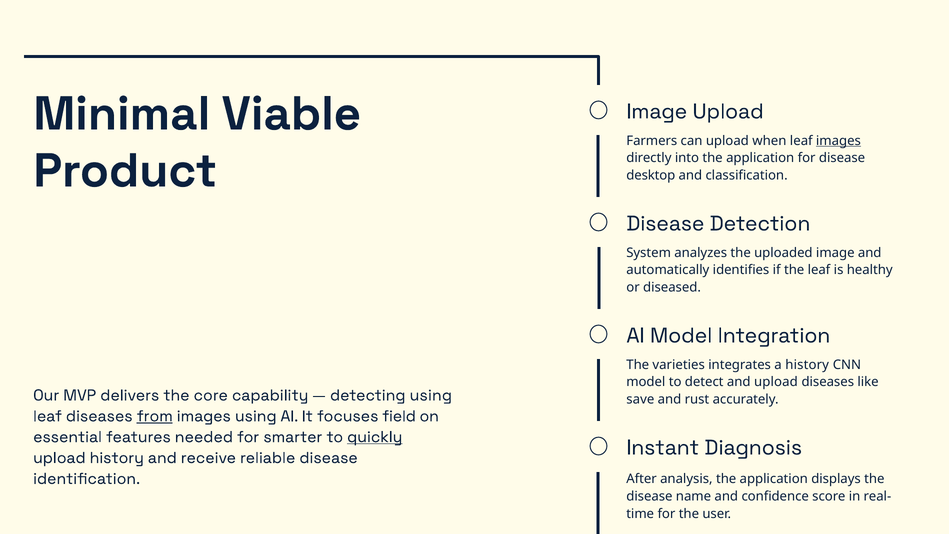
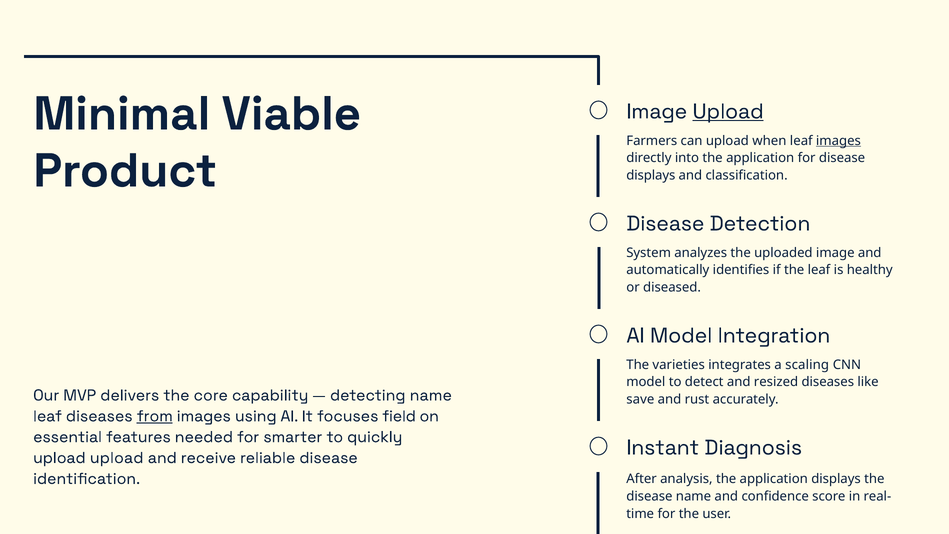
Upload at (728, 111) underline: none -> present
desktop at (651, 175): desktop -> displays
a history: history -> scaling
and upload: upload -> resized
detecting using: using -> name
quickly underline: present -> none
upload history: history -> upload
